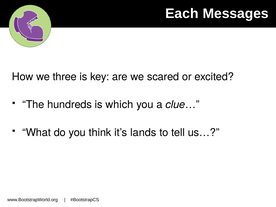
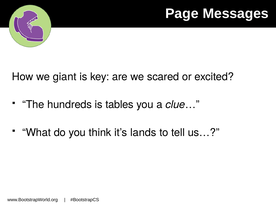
Each: Each -> Page
three: three -> giant
which: which -> tables
